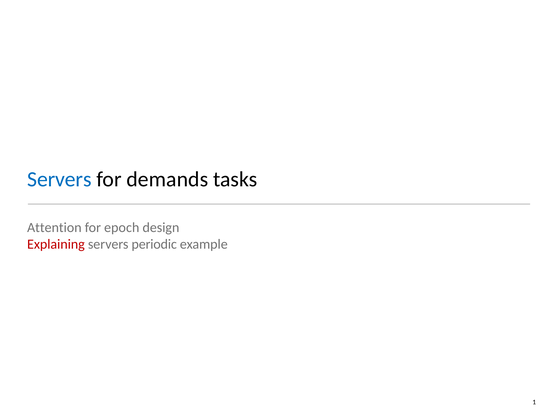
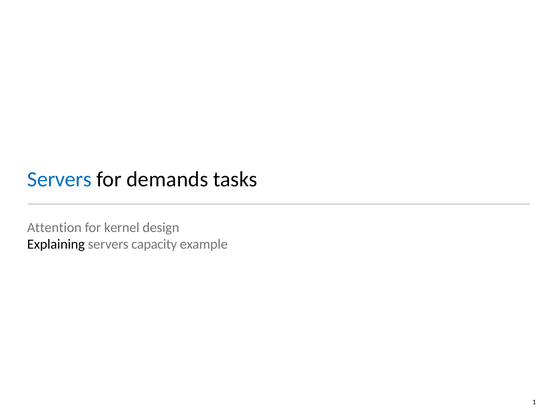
epoch: epoch -> kernel
Explaining colour: red -> black
periodic: periodic -> capacity
